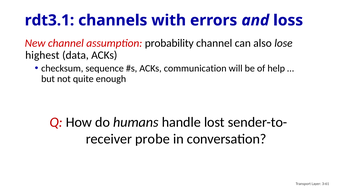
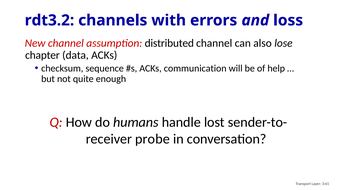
rdt3.1: rdt3.1 -> rdt3.2
probability: probability -> distributed
highest: highest -> chapter
